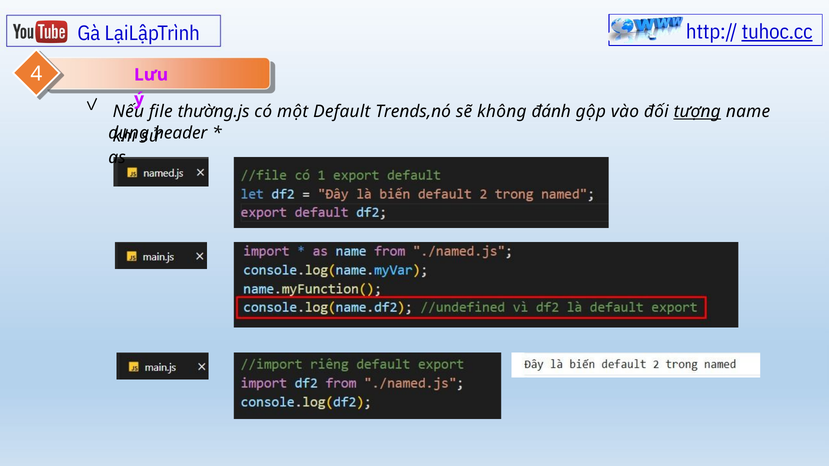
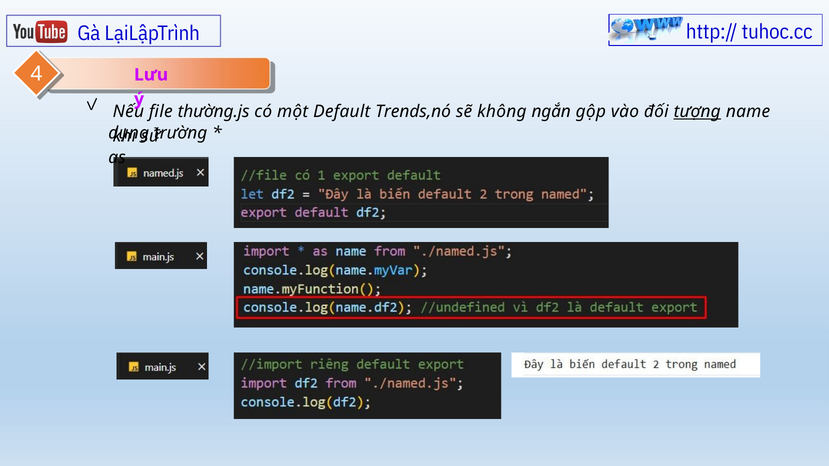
tuhoc.cc underline: present -> none
đánh: đánh -> ngắn
header: header -> trường
